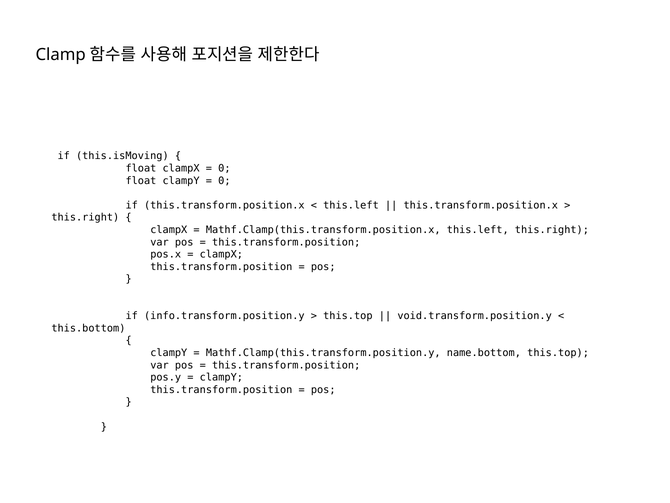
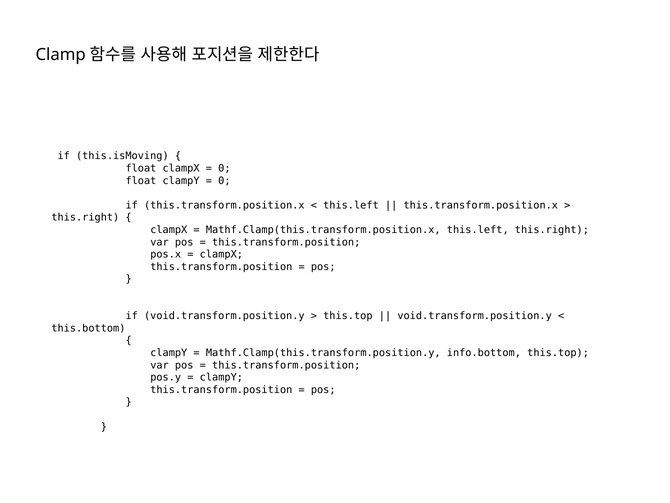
if info.transform.position.y: info.transform.position.y -> void.transform.position.y
name.bottom: name.bottom -> info.bottom
